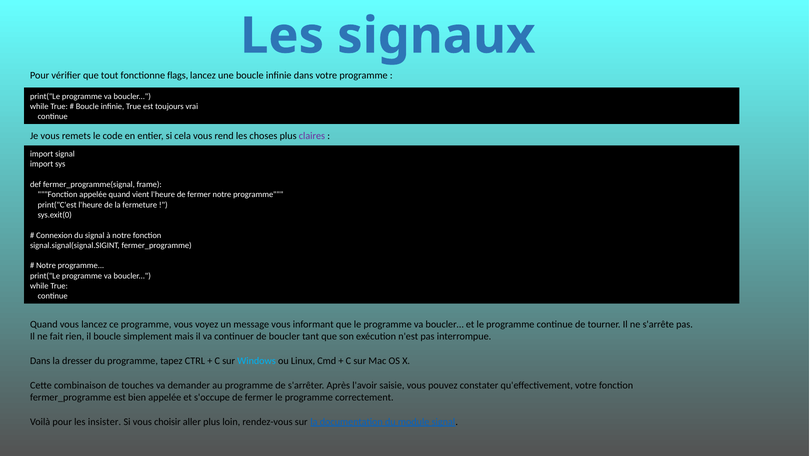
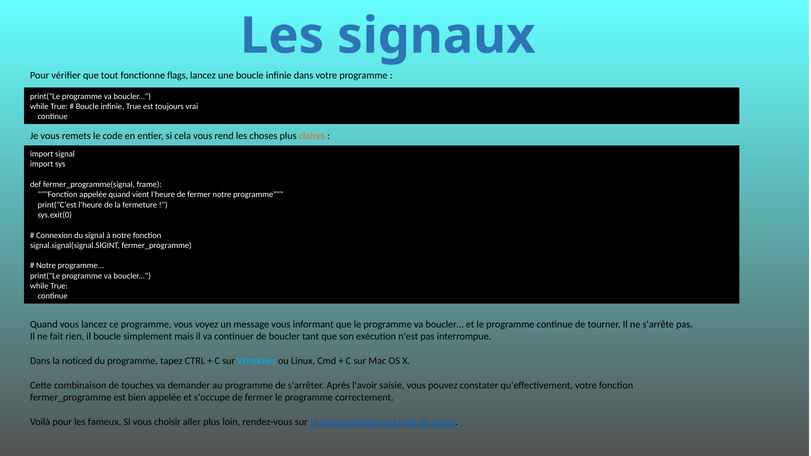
claires colour: purple -> orange
dresser: dresser -> noticed
insister: insister -> fameux
